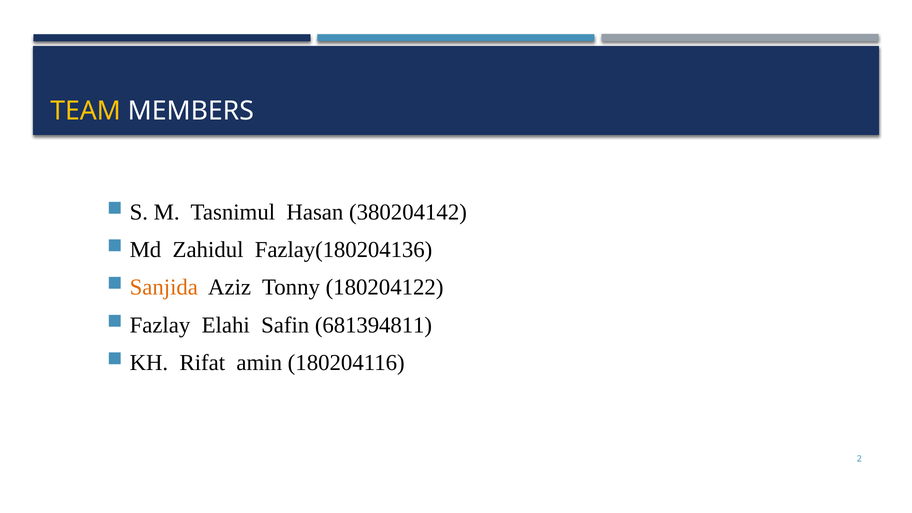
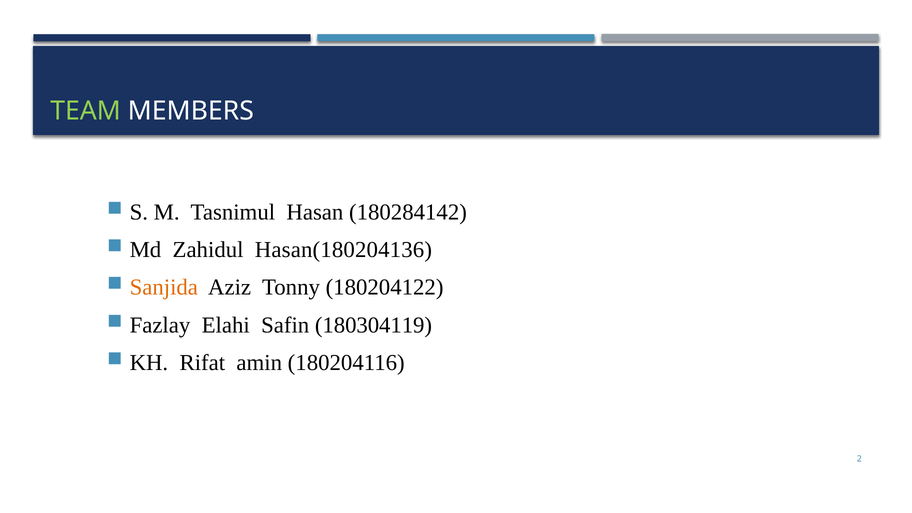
TEAM colour: yellow -> light green
380204142: 380204142 -> 180284142
Fazlay(180204136: Fazlay(180204136 -> Hasan(180204136
681394811: 681394811 -> 180304119
